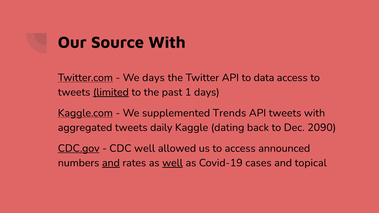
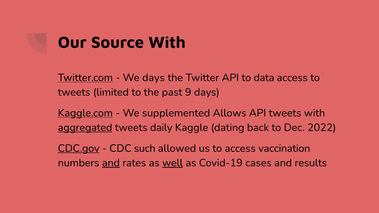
limited underline: present -> none
1: 1 -> 9
Trends: Trends -> Allows
aggregated underline: none -> present
2090: 2090 -> 2022
CDC well: well -> such
announced: announced -> vaccination
topical: topical -> results
